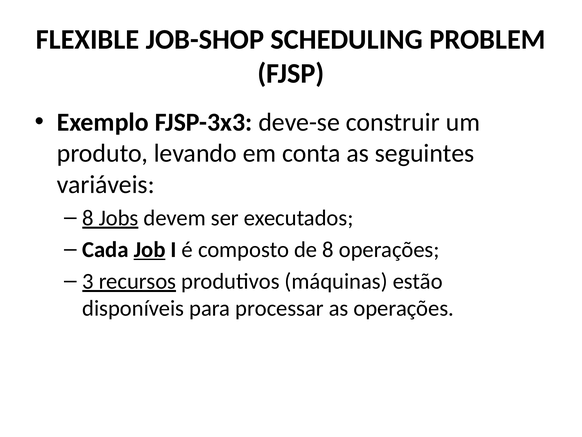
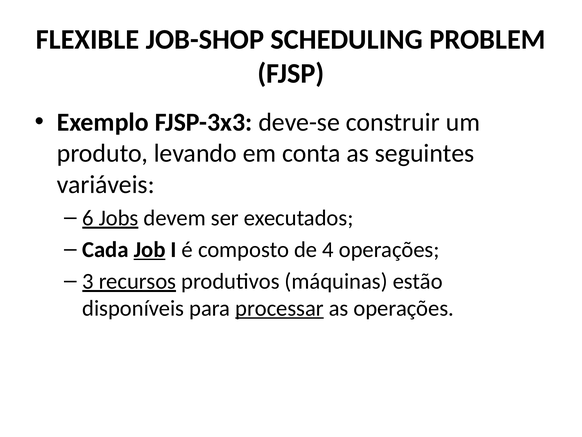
8 at (88, 218): 8 -> 6
de 8: 8 -> 4
processar underline: none -> present
